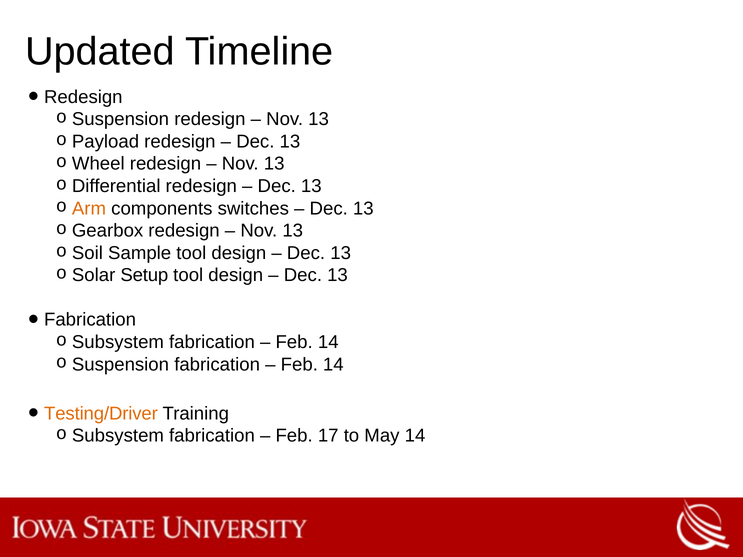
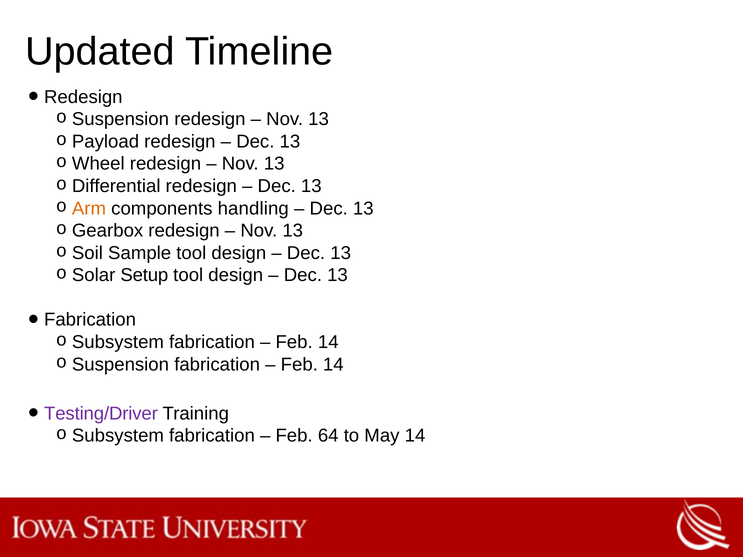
switches: switches -> handling
Testing/Driver colour: orange -> purple
17: 17 -> 64
